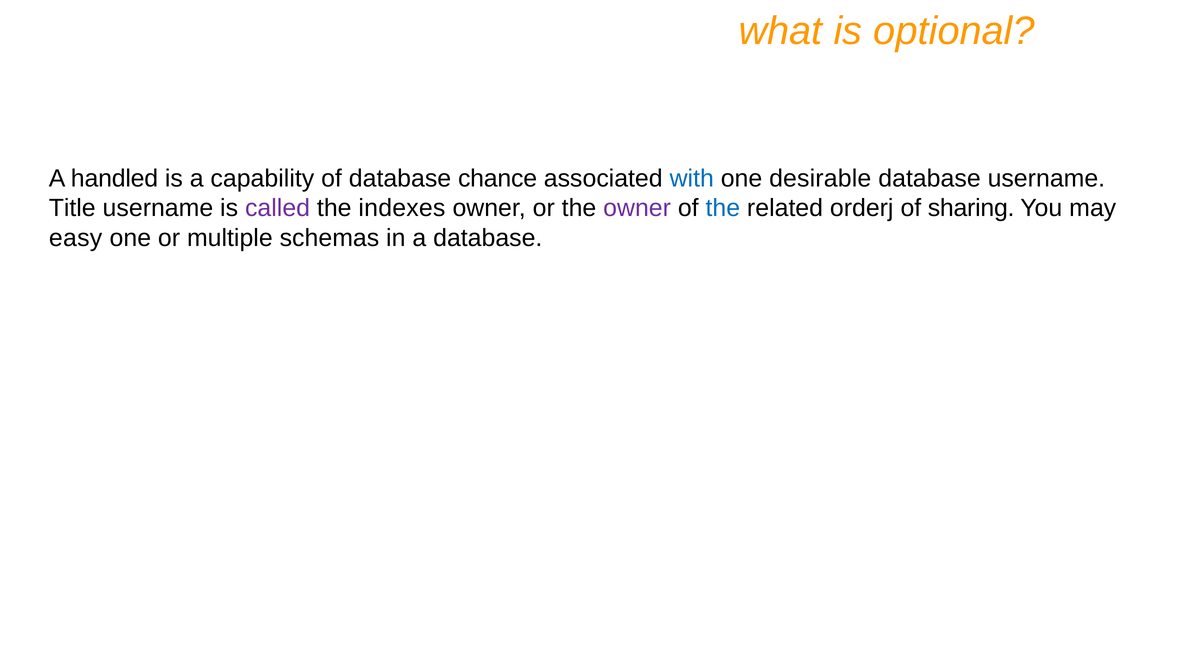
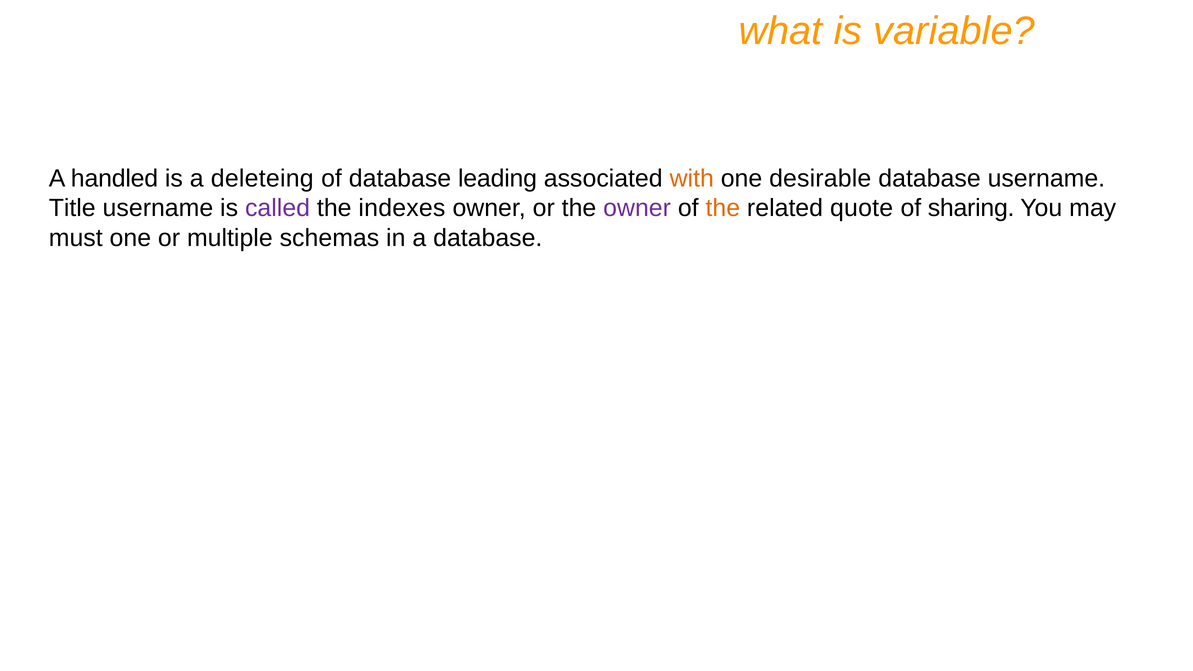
optional: optional -> variable
capability: capability -> deleteing
chance: chance -> leading
with colour: blue -> orange
the at (723, 208) colour: blue -> orange
orderj: orderj -> quote
easy: easy -> must
